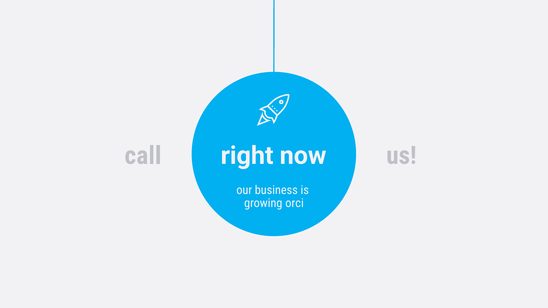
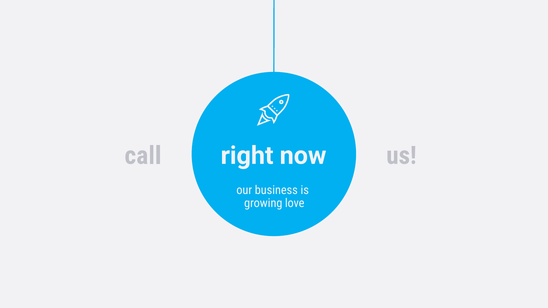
orci: orci -> love
